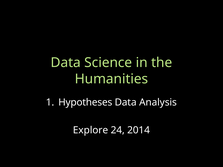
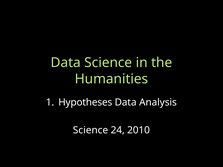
Explore at (91, 130): Explore -> Science
2014: 2014 -> 2010
